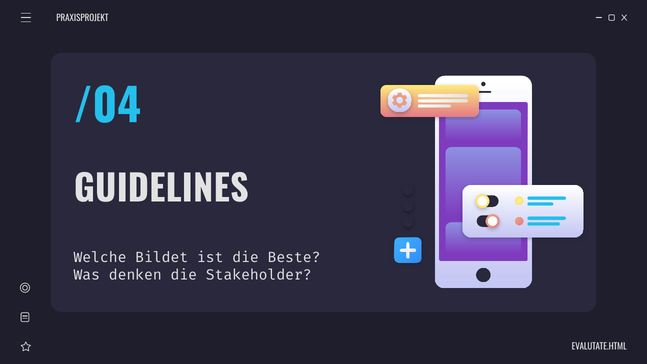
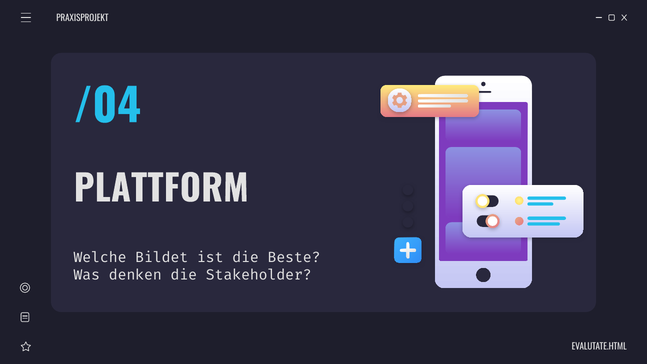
GUIDELINES: GUIDELINES -> PLATTFORM
